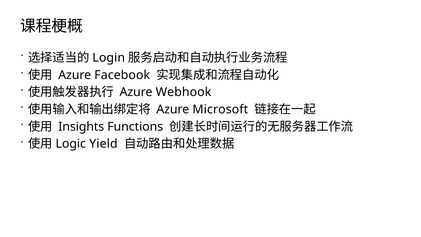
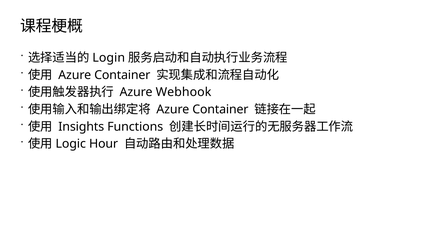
Facebook at (122, 75): Facebook -> Container
Microsoft at (220, 109): Microsoft -> Container
Yield: Yield -> Hour
